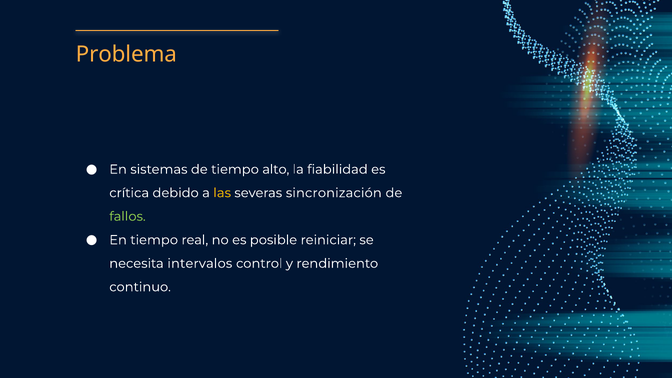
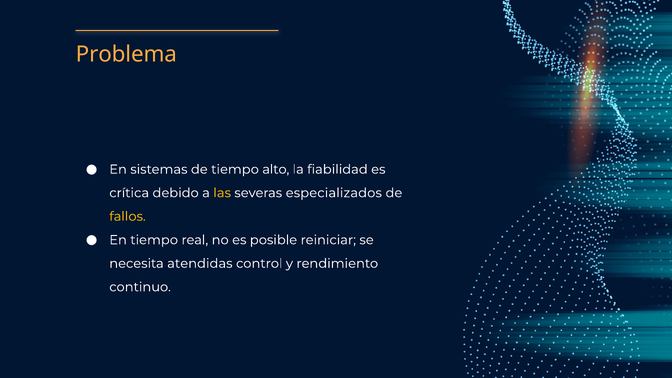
sincronización: sincronización -> especializados
fallos colour: light green -> yellow
intervalos: intervalos -> atendidas
